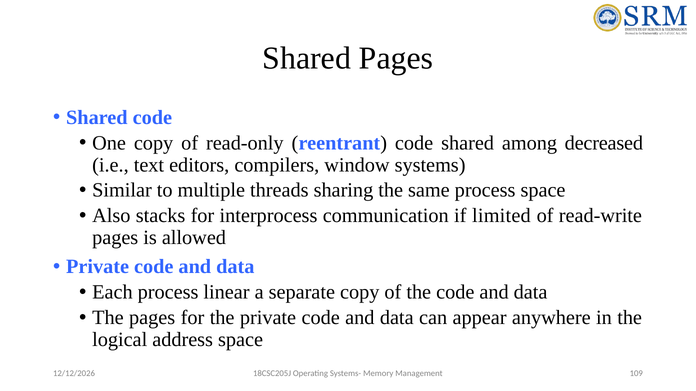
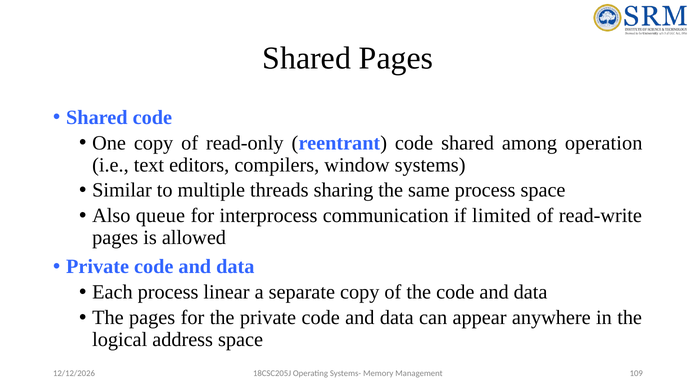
decreased: decreased -> operation
stacks: stacks -> queue
